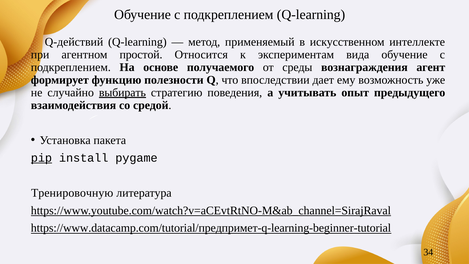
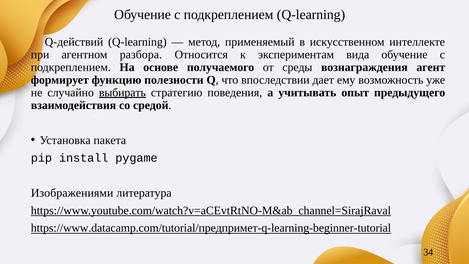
простой: простой -> разбора
pip underline: present -> none
Тренировочную: Тренировочную -> Изображениями
